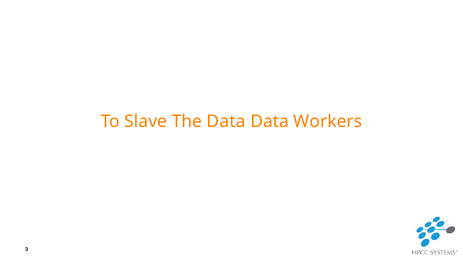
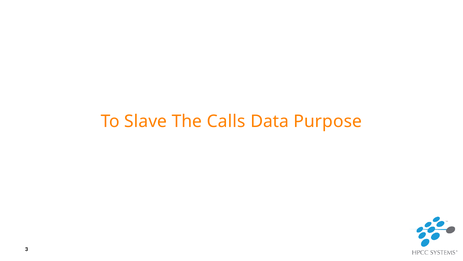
The Data: Data -> Calls
Workers: Workers -> Purpose
